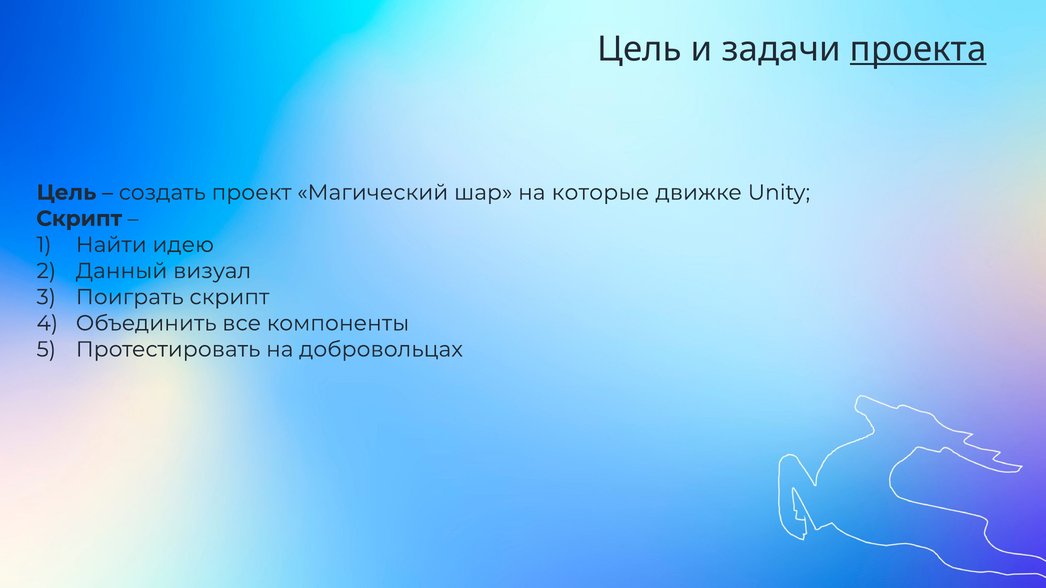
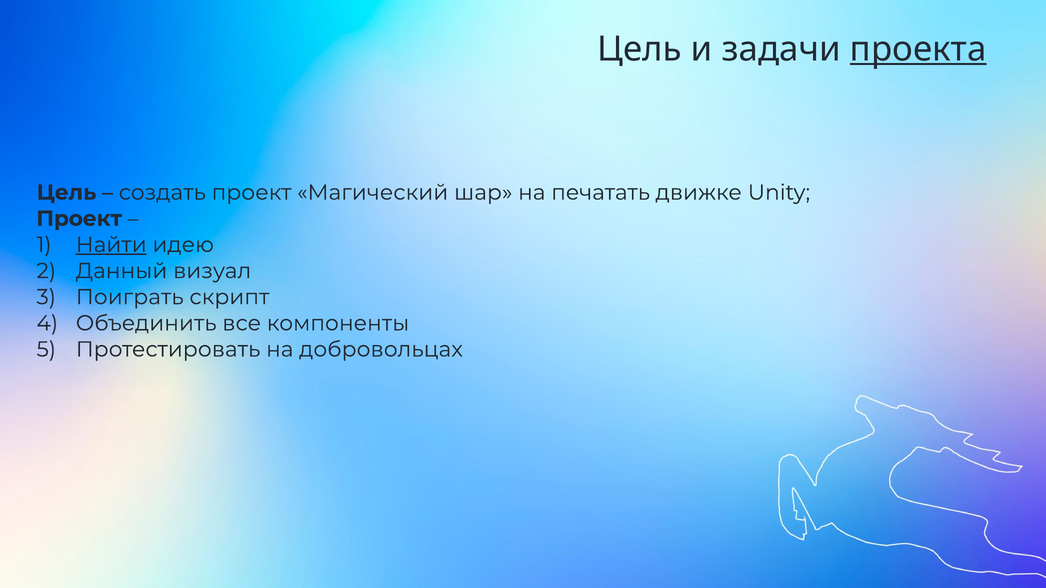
которые: которые -> печатать
Скрипт at (79, 219): Скрипт -> Проект
Найти underline: none -> present
